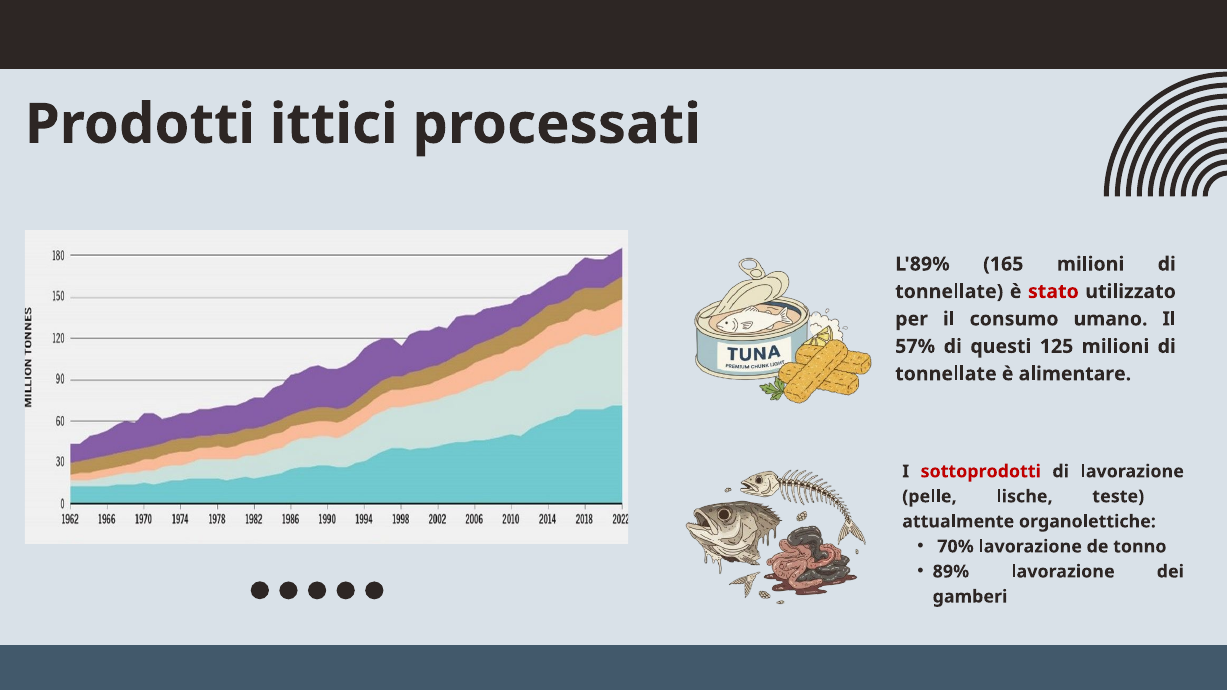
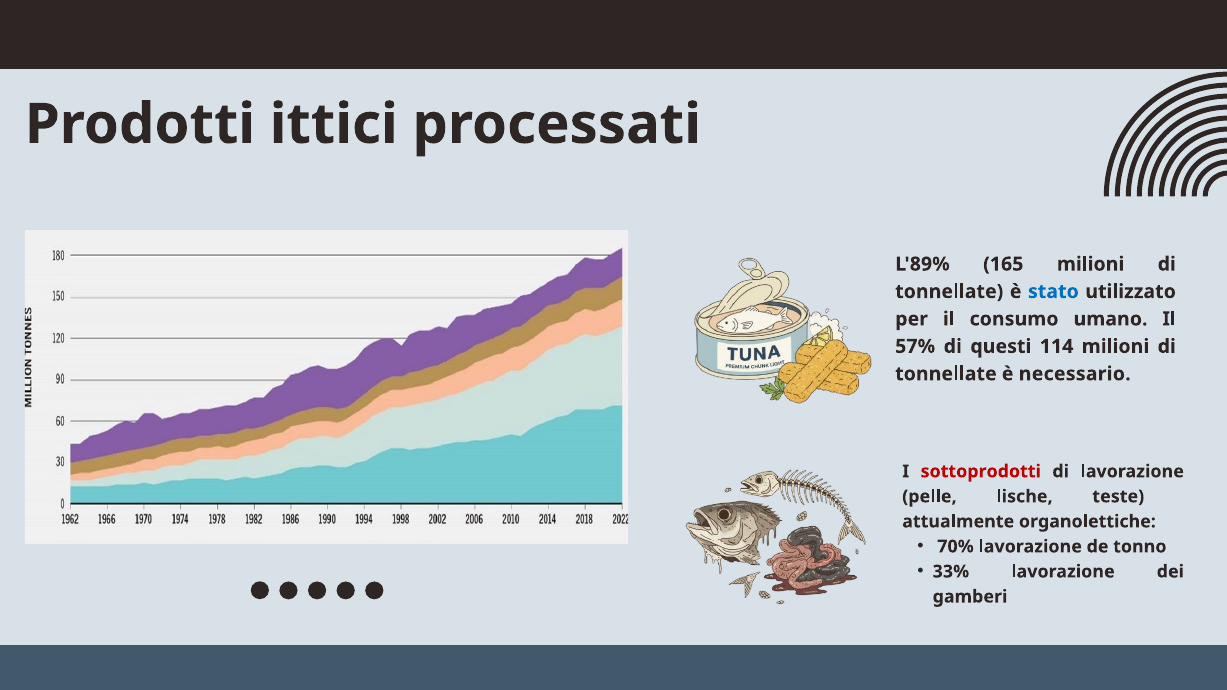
stato colour: red -> blue
125: 125 -> 114
alimentare: alimentare -> necessario
89%: 89% -> 33%
